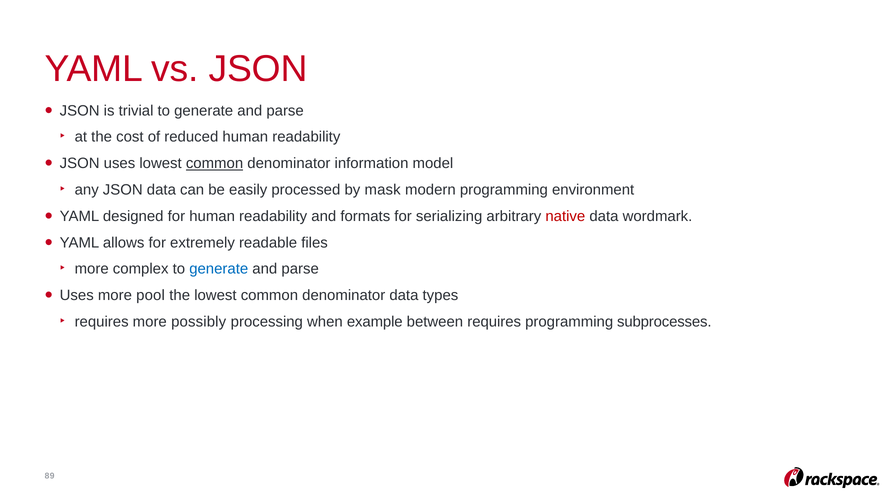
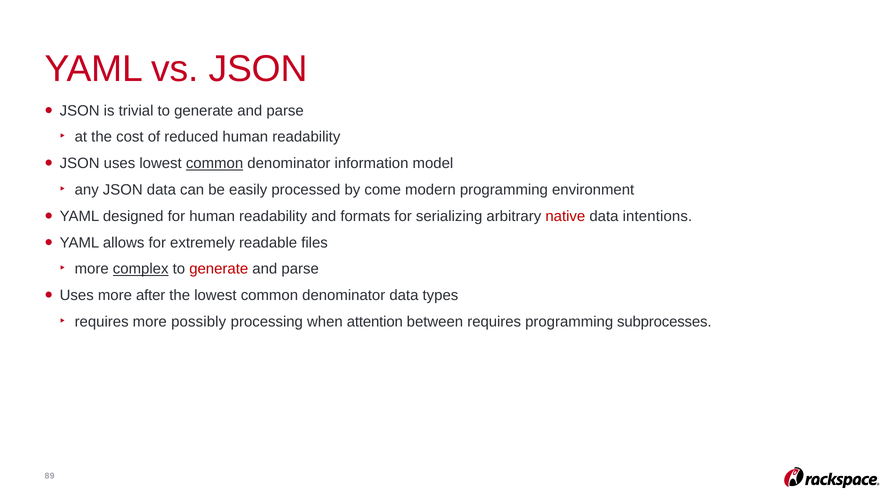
mask: mask -> come
wordmark: wordmark -> intentions
complex underline: none -> present
generate at (219, 269) colour: blue -> red
pool: pool -> after
example: example -> attention
